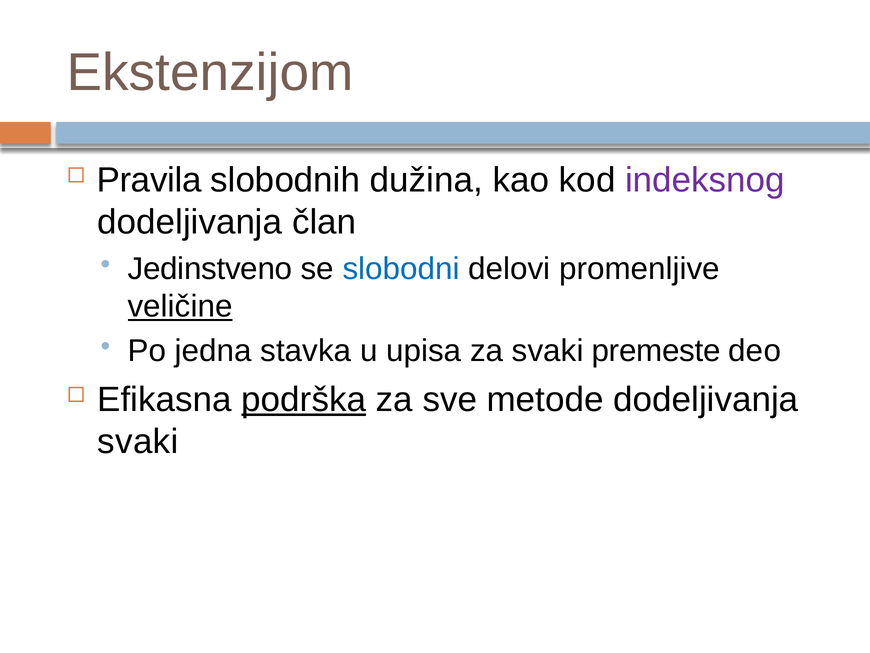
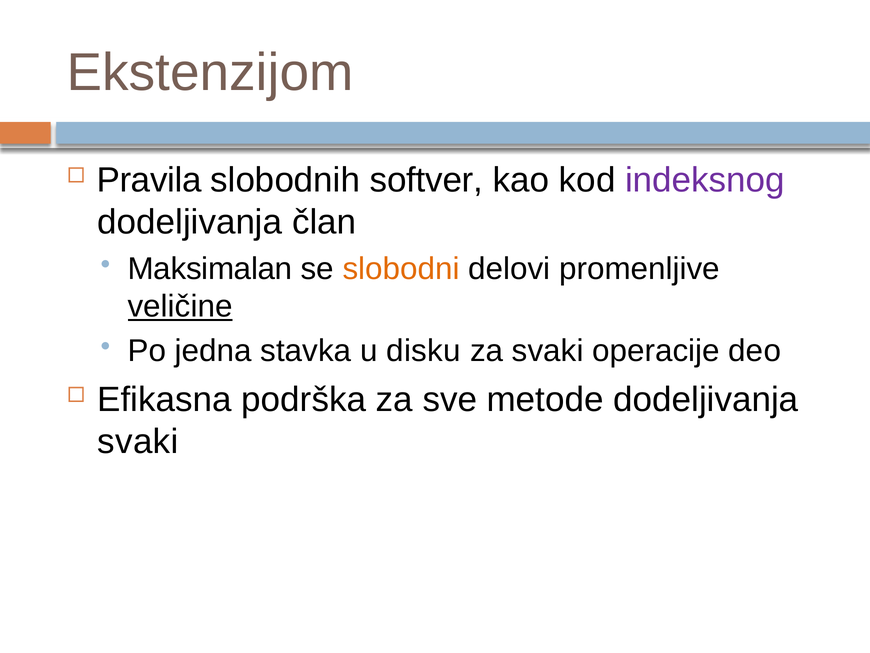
dužina: dužina -> softver
Jedinstveno: Jedinstveno -> Maksimalan
slobodni colour: blue -> orange
upisa: upisa -> disku
premeste: premeste -> operacije
podrška underline: present -> none
